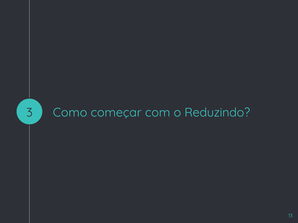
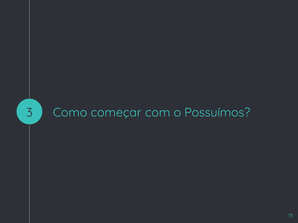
Reduzindo: Reduzindo -> Possuímos
